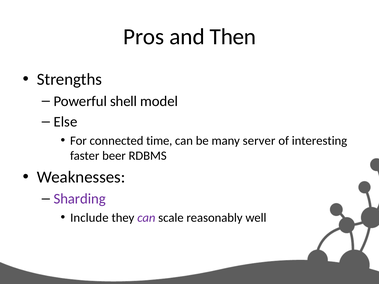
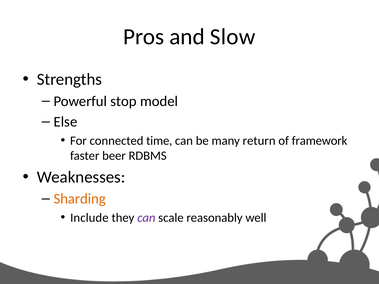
Then: Then -> Slow
shell: shell -> stop
server: server -> return
interesting: interesting -> framework
Sharding colour: purple -> orange
